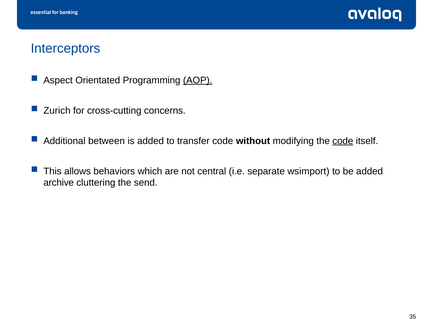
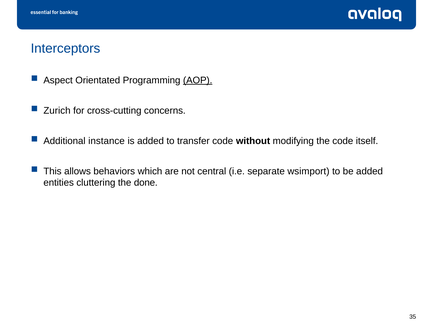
between: between -> instance
code at (343, 141) underline: present -> none
archive: archive -> entities
send: send -> done
